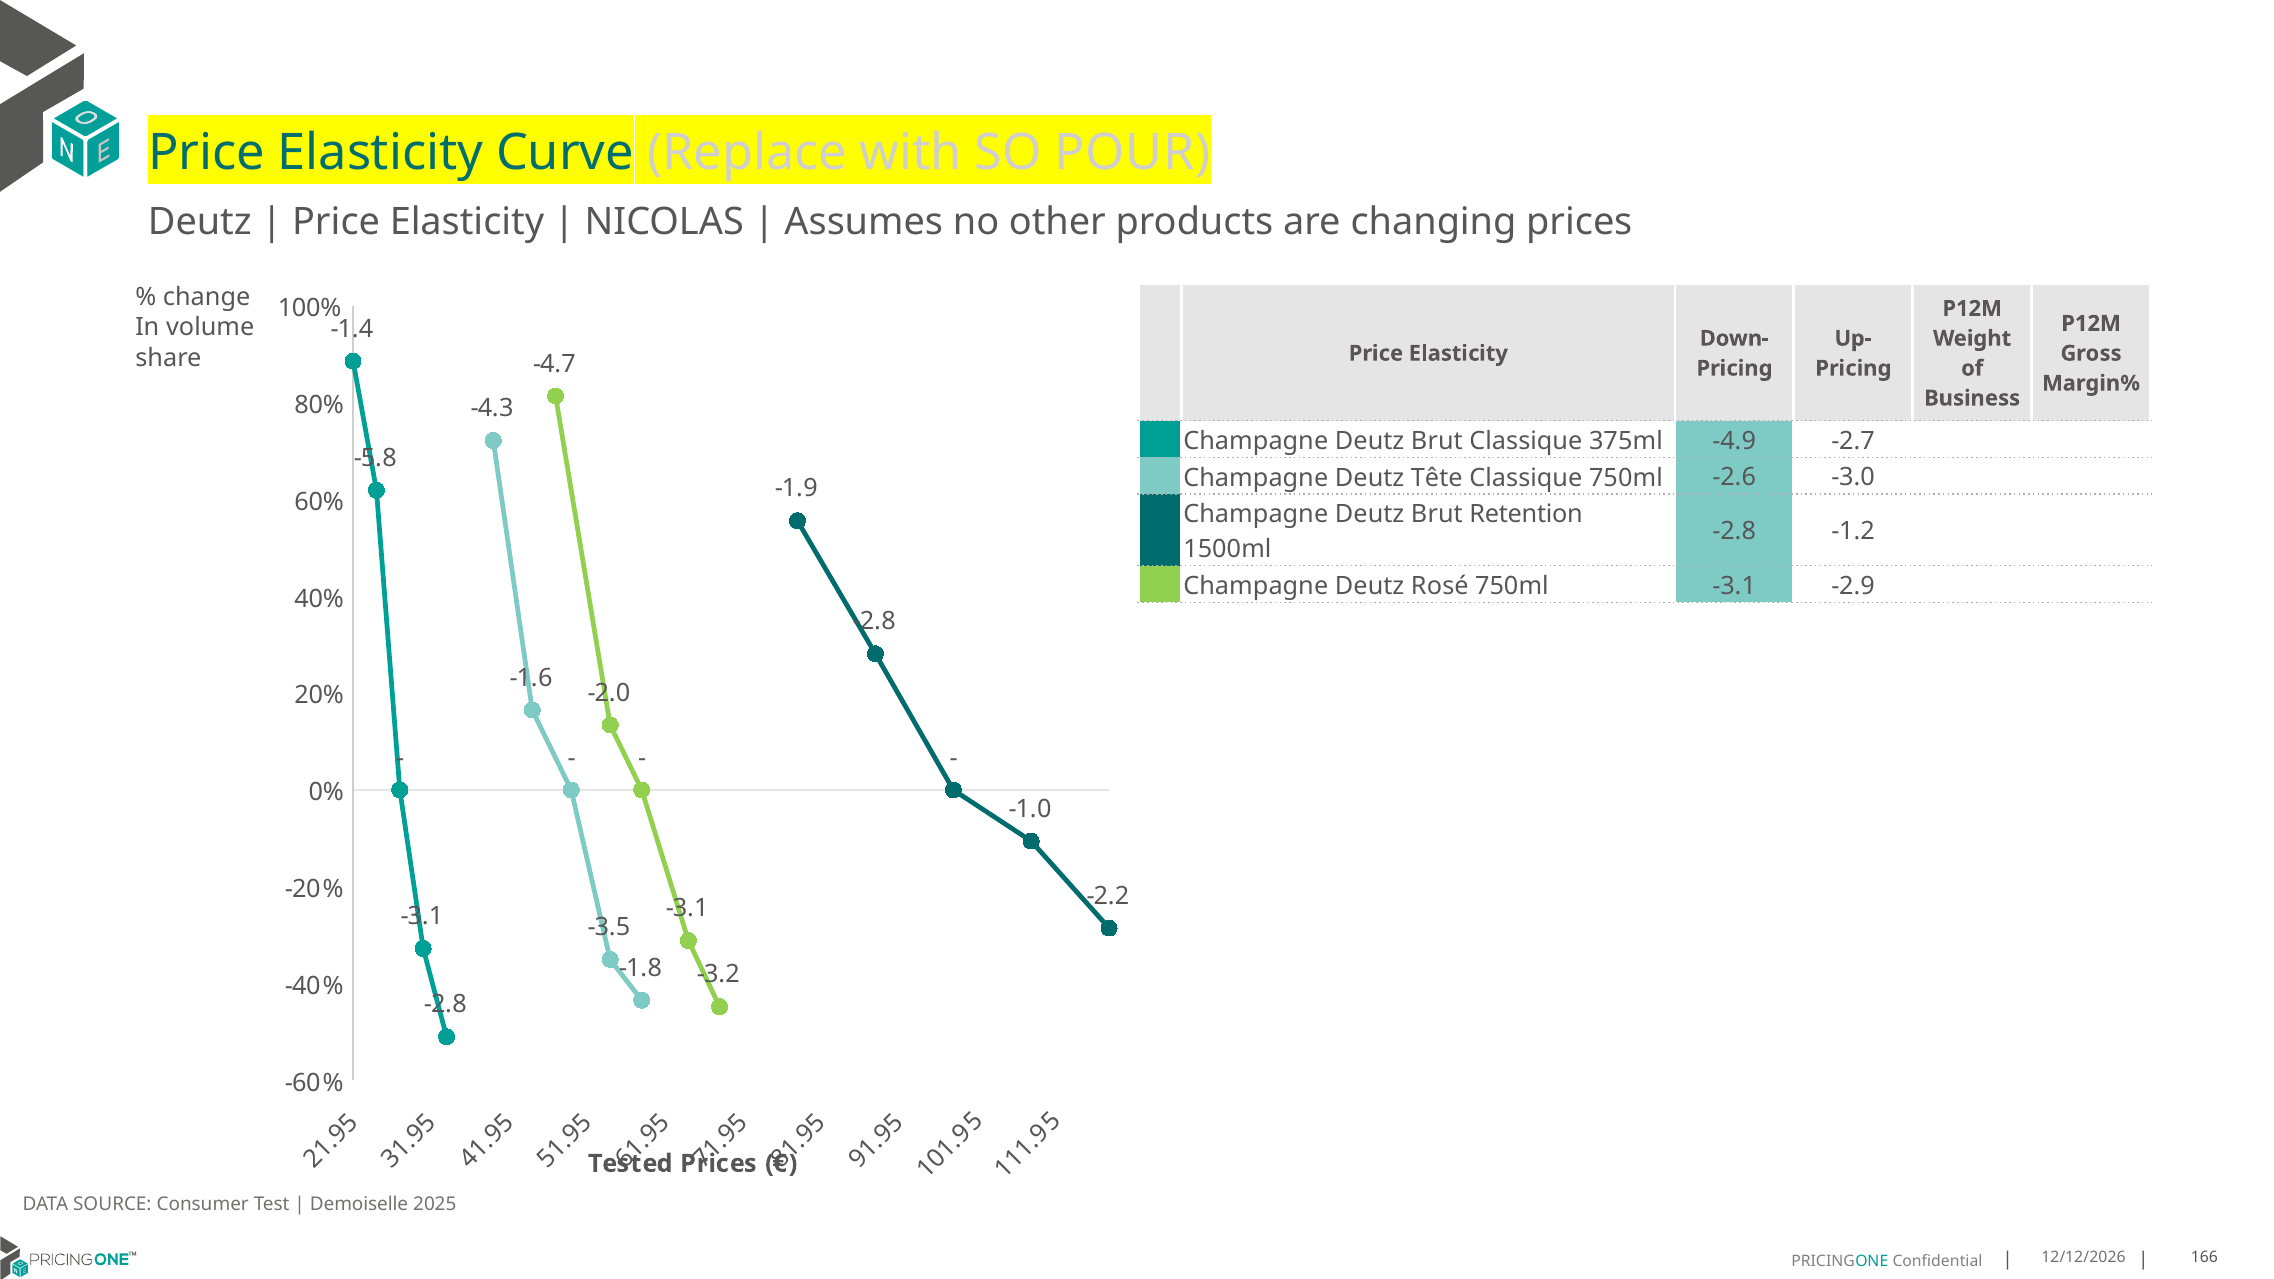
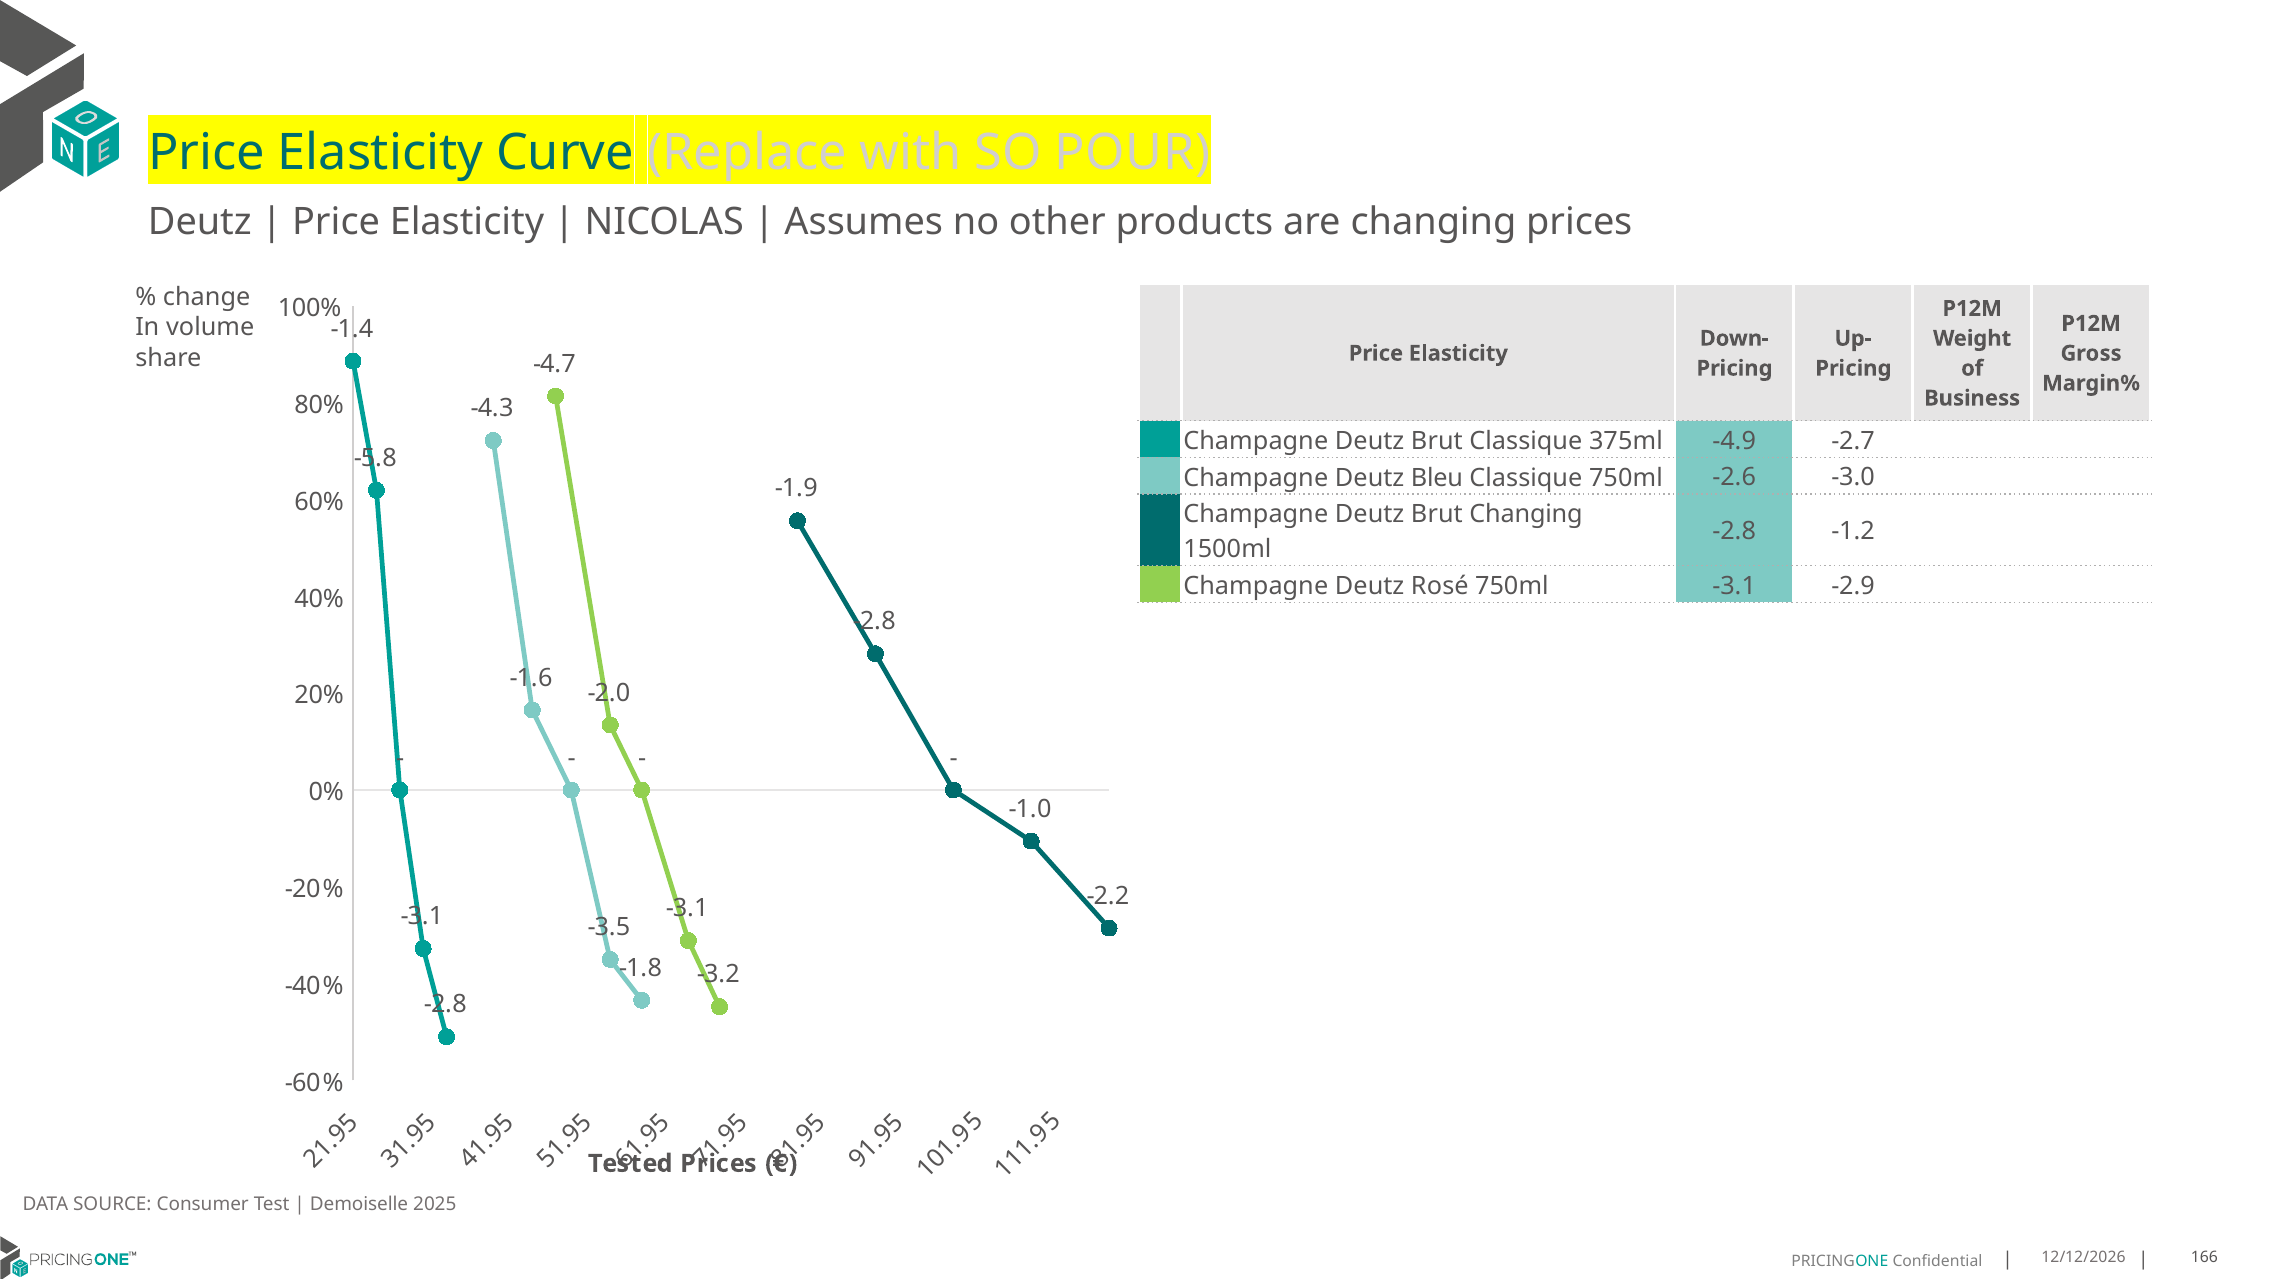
Tête: Tête -> Bleu
Brut Retention: Retention -> Changing
